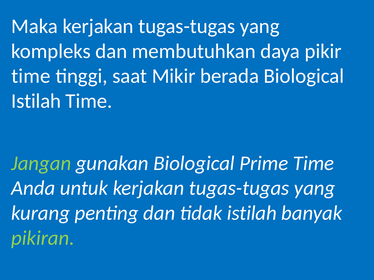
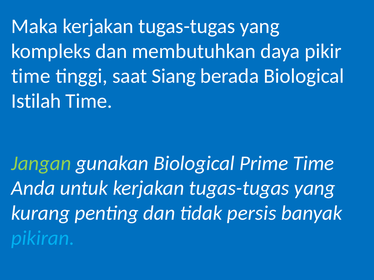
Mikir: Mikir -> Siang
tidak istilah: istilah -> persis
pikiran colour: light green -> light blue
